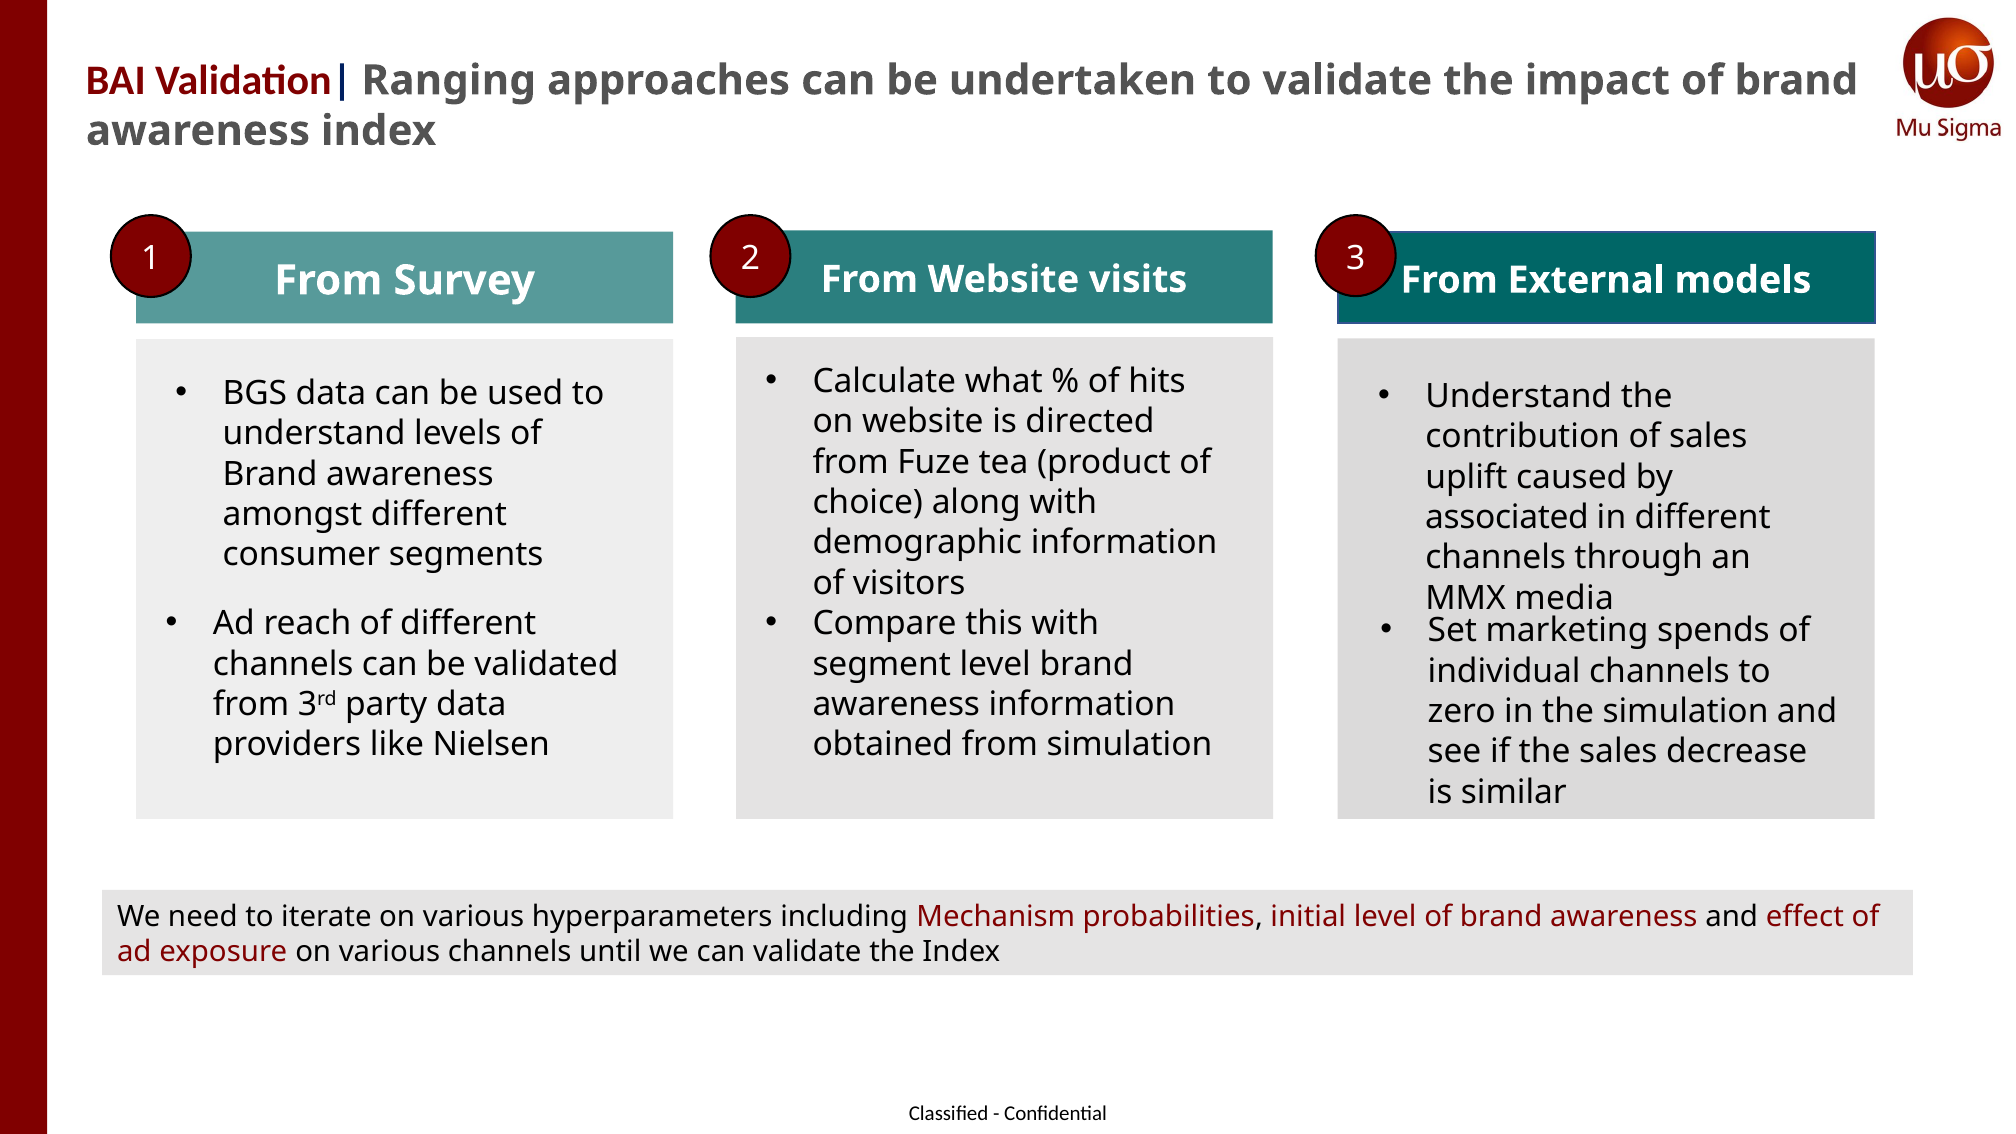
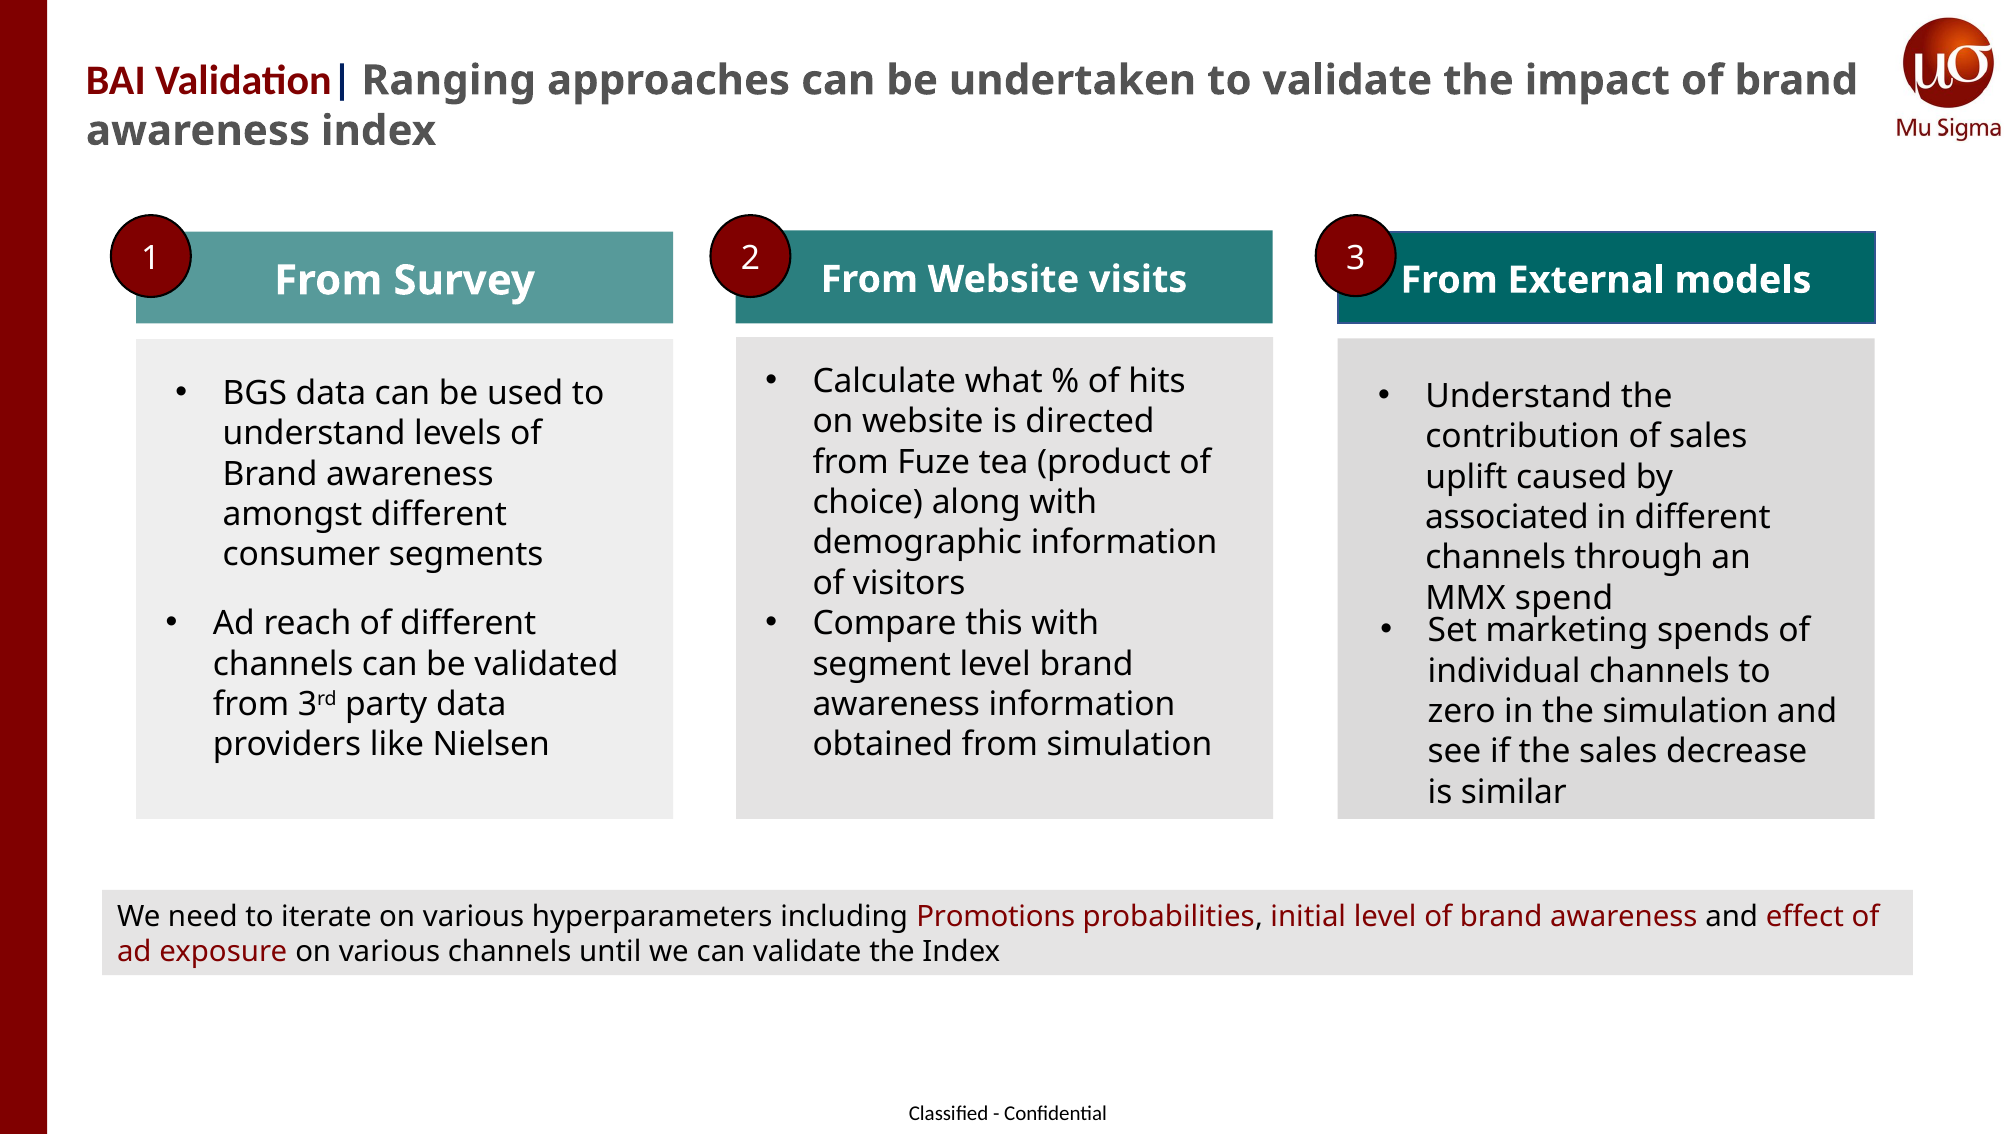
media: media -> spend
Mechanism: Mechanism -> Promotions
